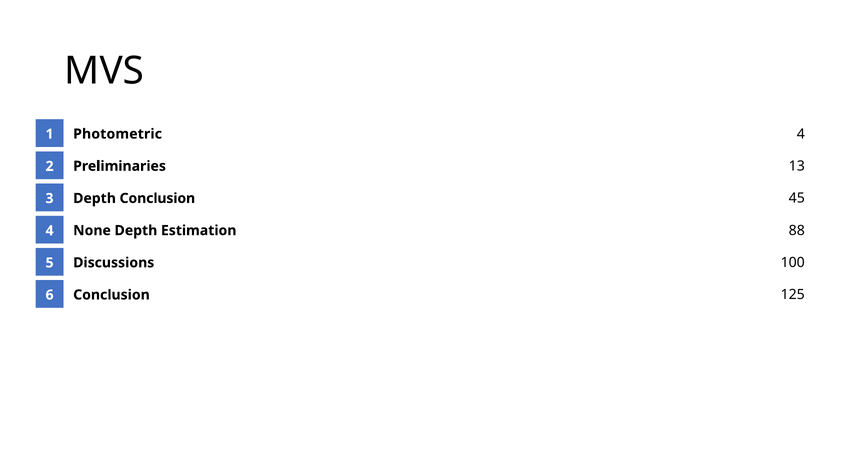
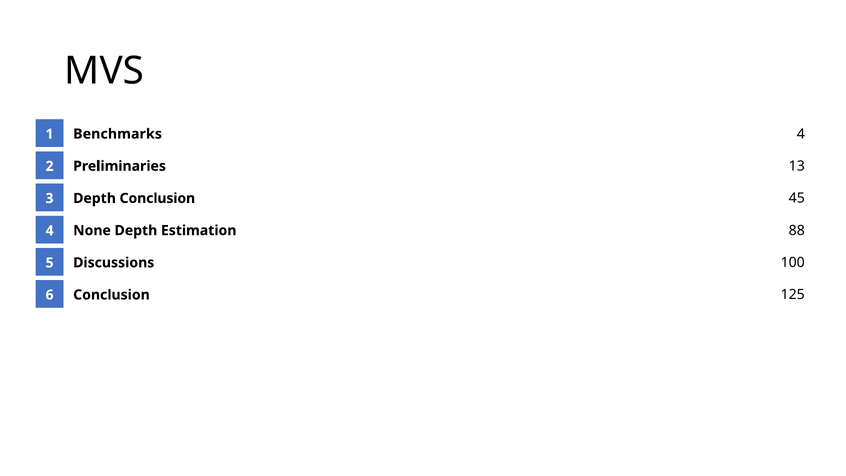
Photometric: Photometric -> Benchmarks
